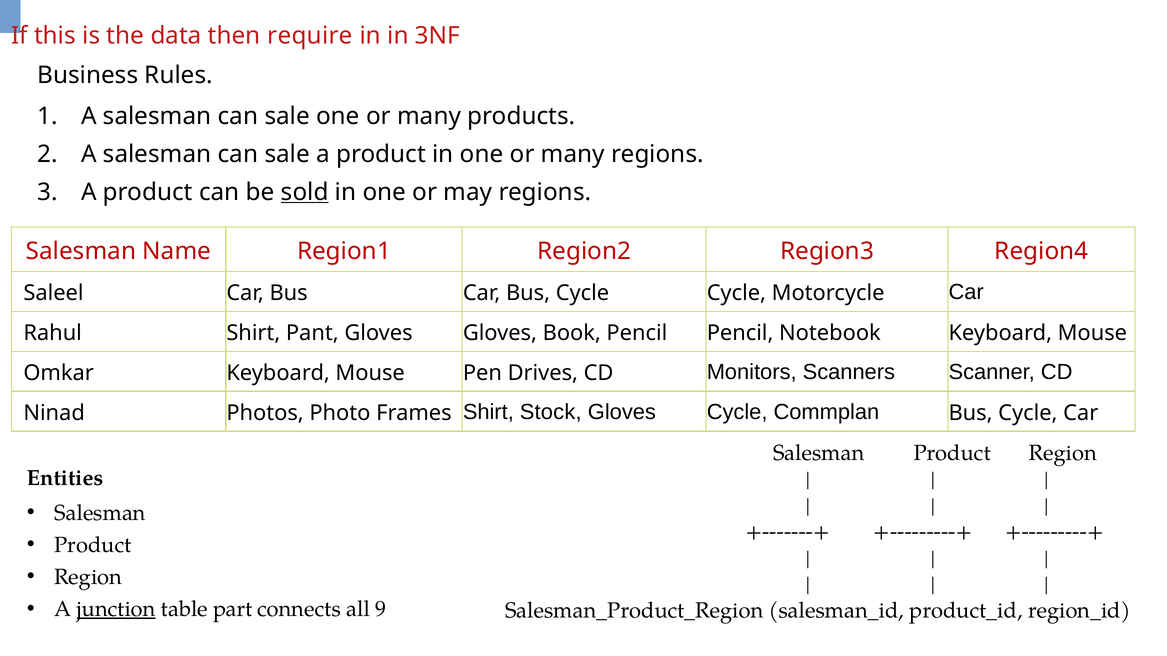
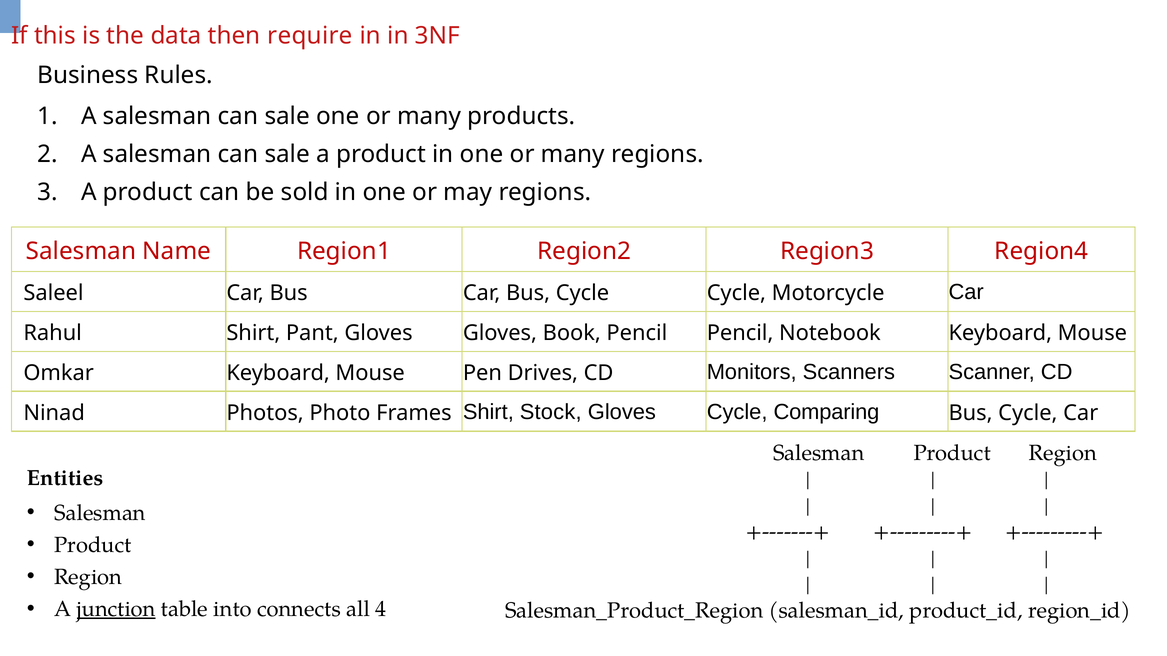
sold underline: present -> none
Commplan: Commplan -> Comparing
part: part -> into
9: 9 -> 4
